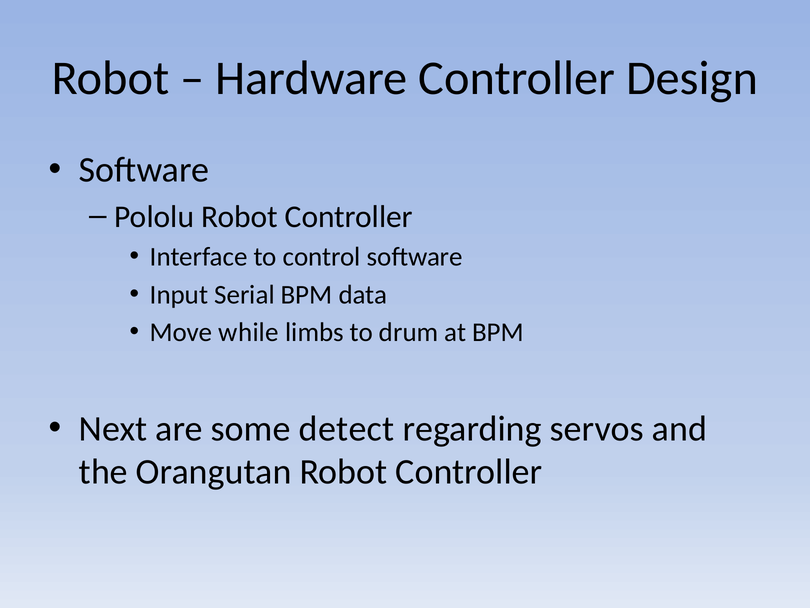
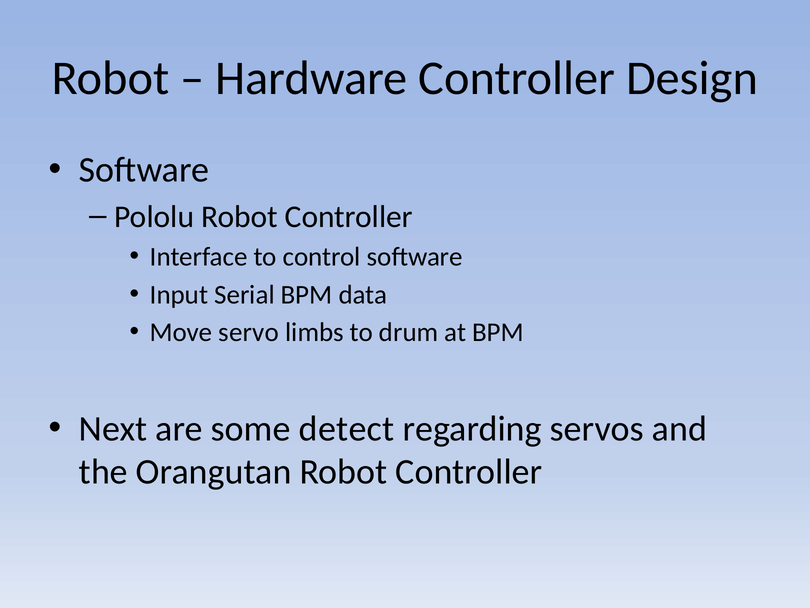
while: while -> servo
